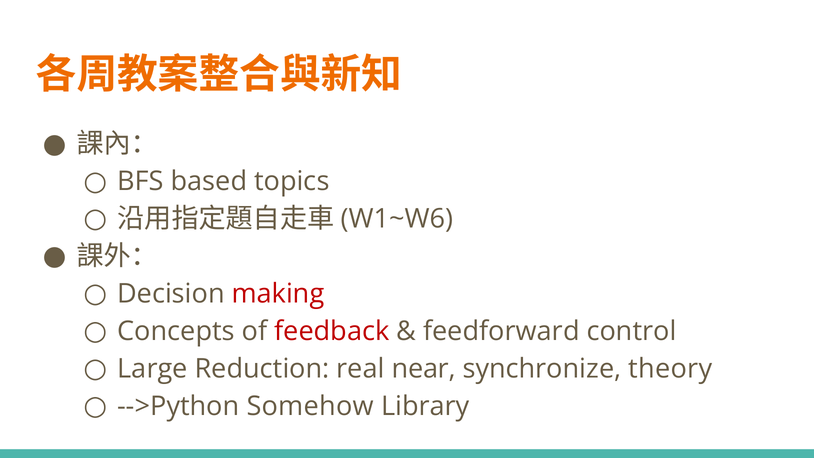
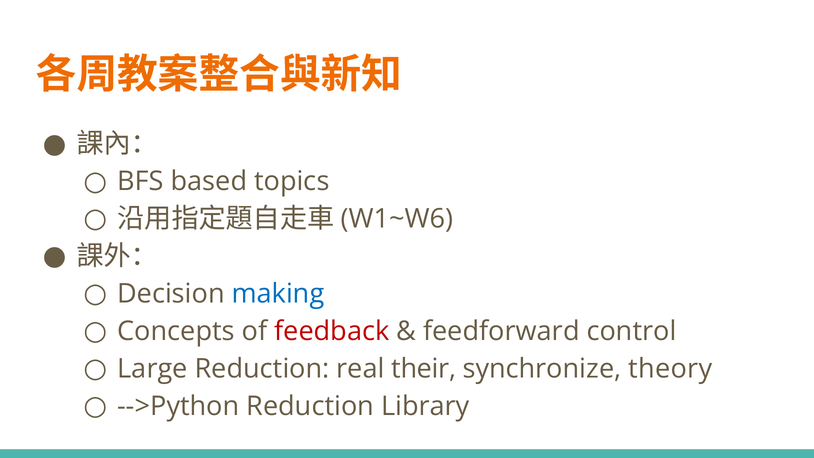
making colour: red -> blue
near: near -> their
-->Python Somehow: Somehow -> Reduction
